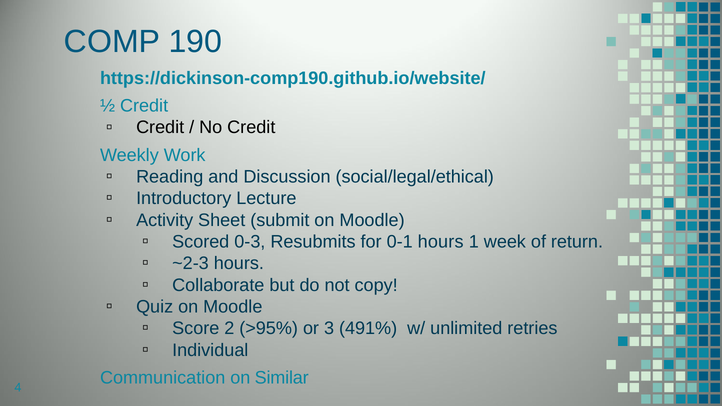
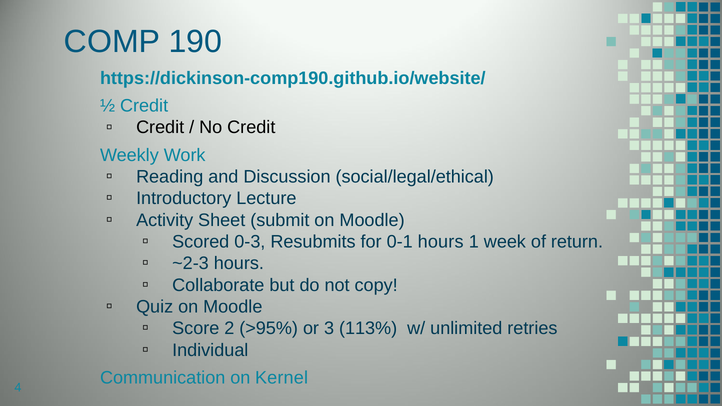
491%: 491% -> 113%
Similar: Similar -> Kernel
